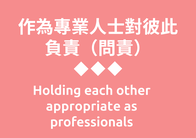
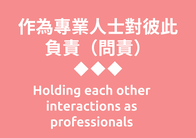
appropriate: appropriate -> interactions
